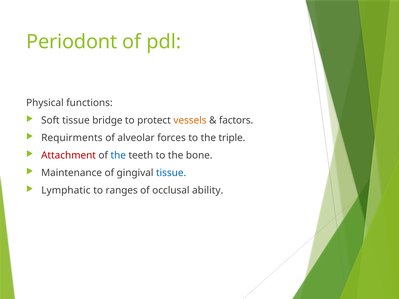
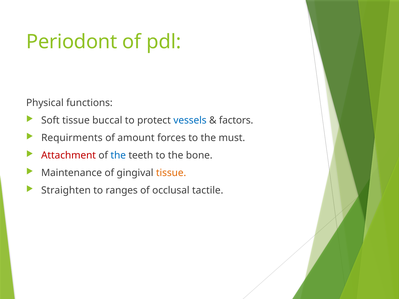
bridge: bridge -> buccal
vessels colour: orange -> blue
alveolar: alveolar -> amount
triple: triple -> must
tissue at (171, 173) colour: blue -> orange
Lymphatic: Lymphatic -> Straighten
ability: ability -> tactile
